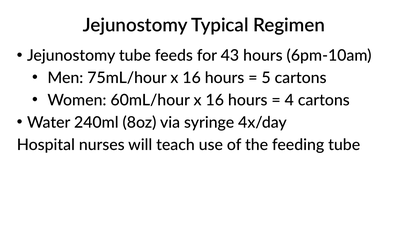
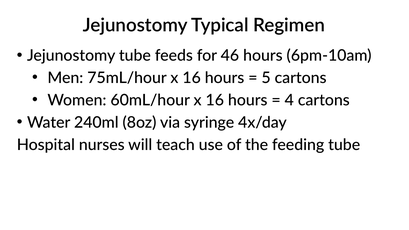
43: 43 -> 46
